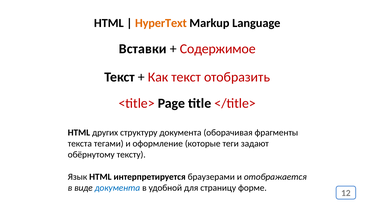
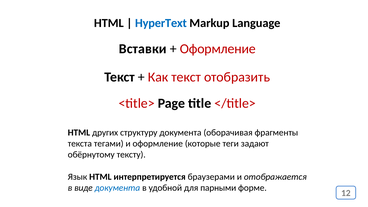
HyperText colour: orange -> blue
Содержимое at (218, 49): Содержимое -> Оформление
страницу: страницу -> парными
